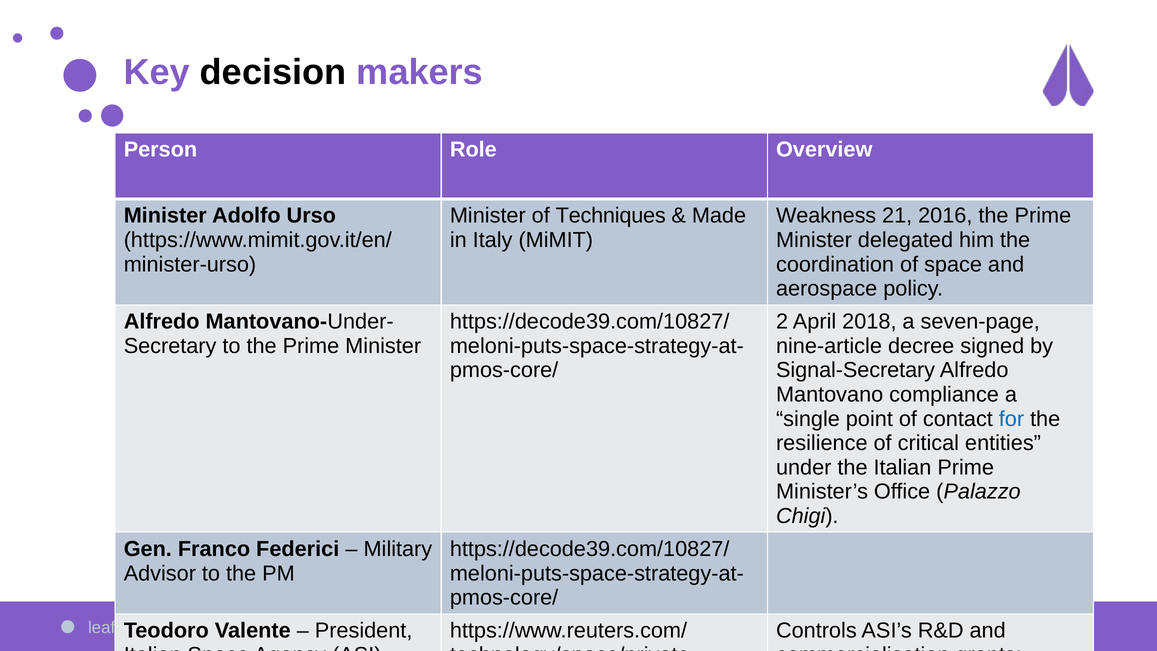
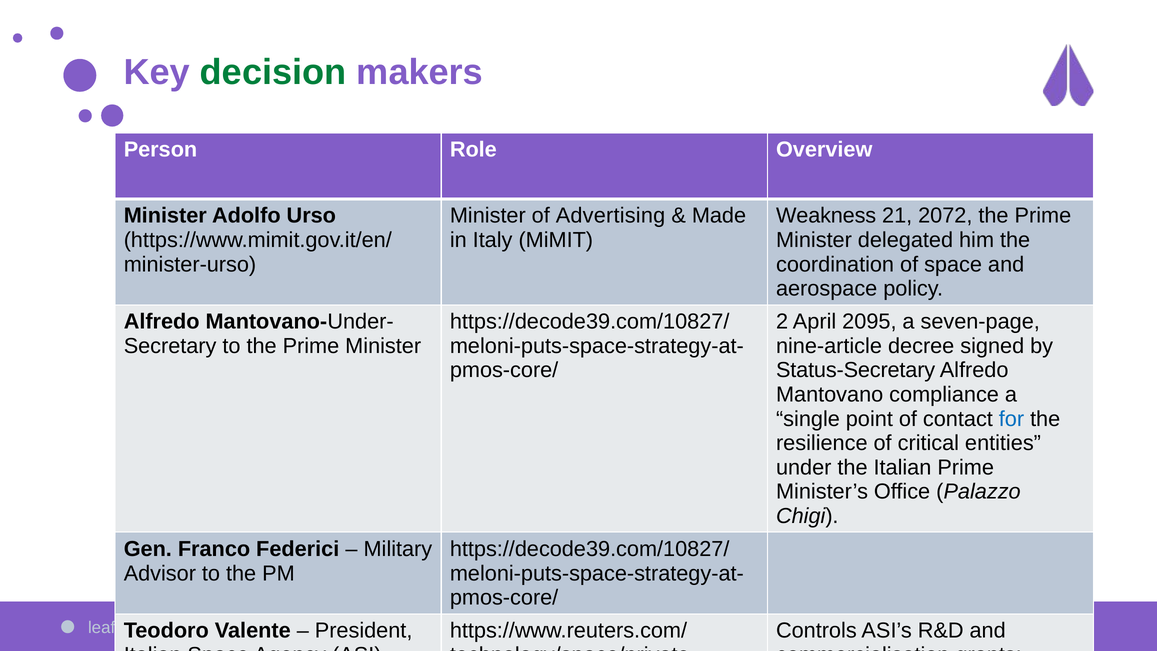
decision colour: black -> green
Techniques: Techniques -> Advertising
2016: 2016 -> 2072
2018: 2018 -> 2095
Signal-Secretary: Signal-Secretary -> Status-Secretary
